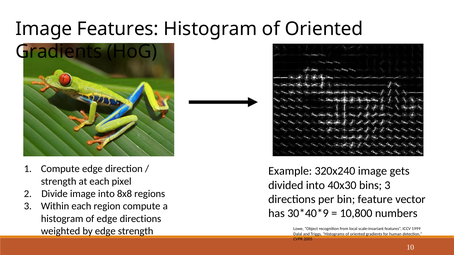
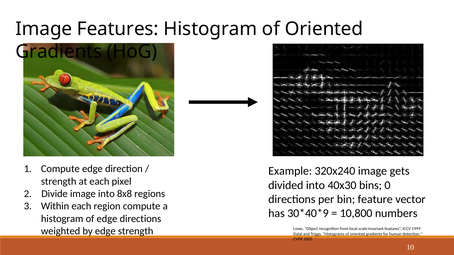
bins 3: 3 -> 0
